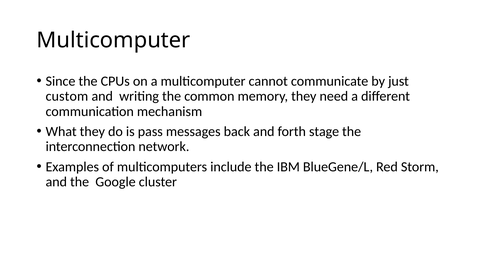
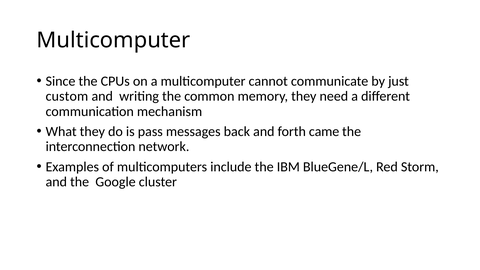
stage: stage -> came
